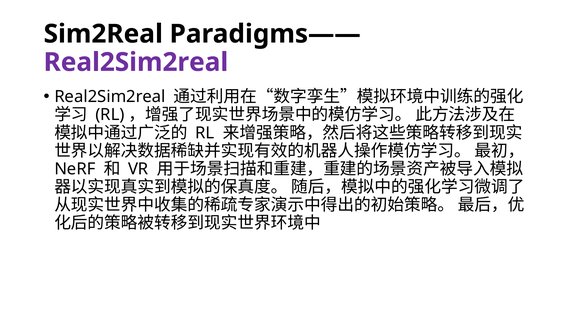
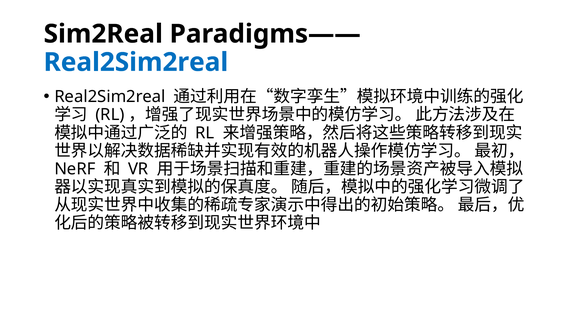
Real2Sim2real at (136, 62) colour: purple -> blue
